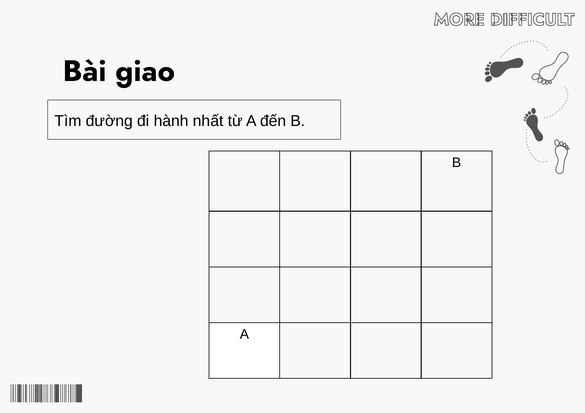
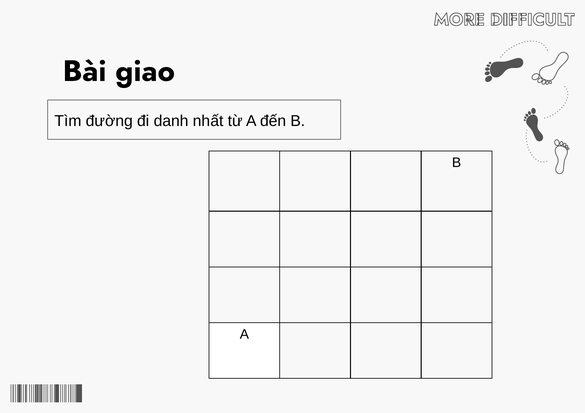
hành: hành -> danh
